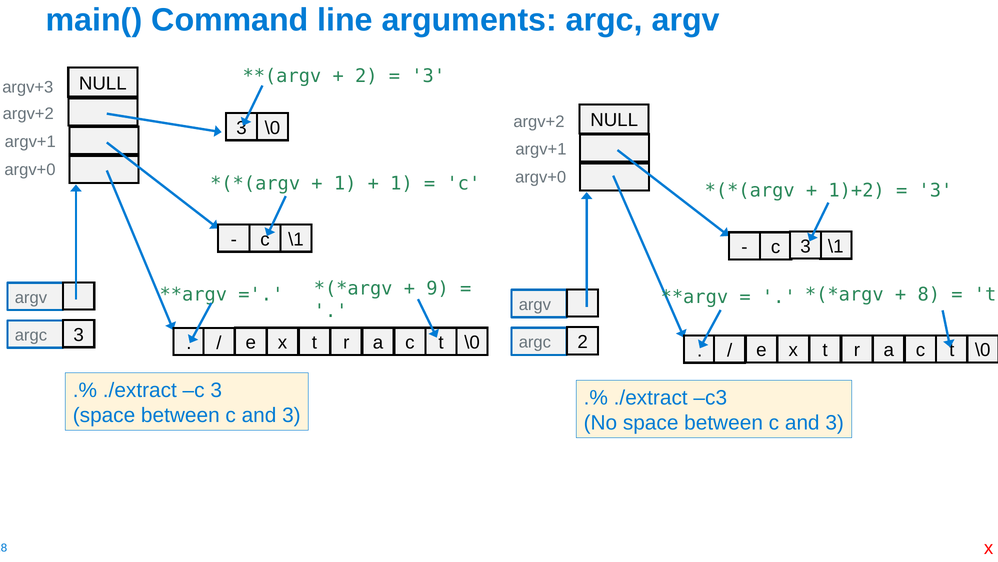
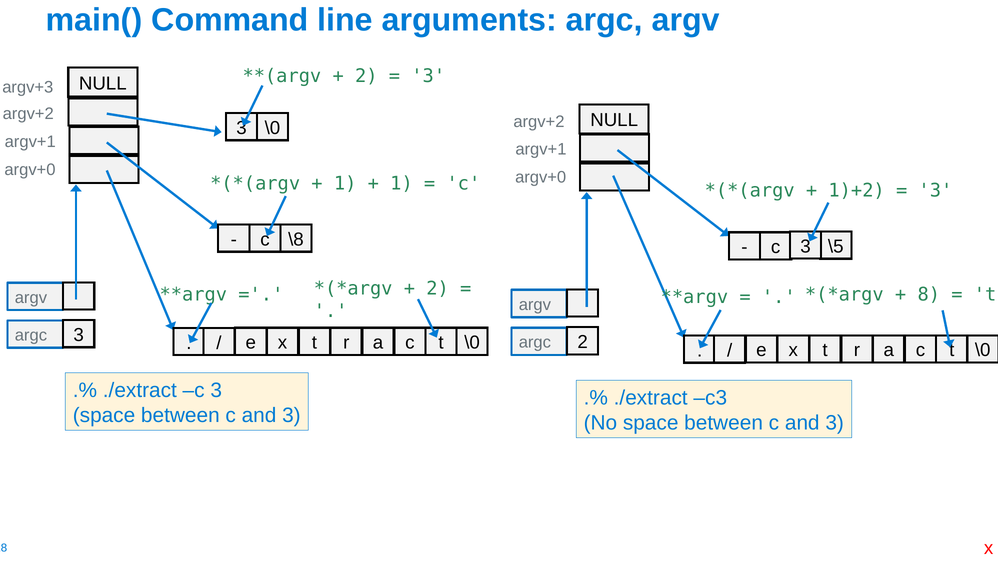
\1 at (296, 239): \1 -> \8
\1 at (836, 246): \1 -> \5
9 at (438, 288): 9 -> 2
